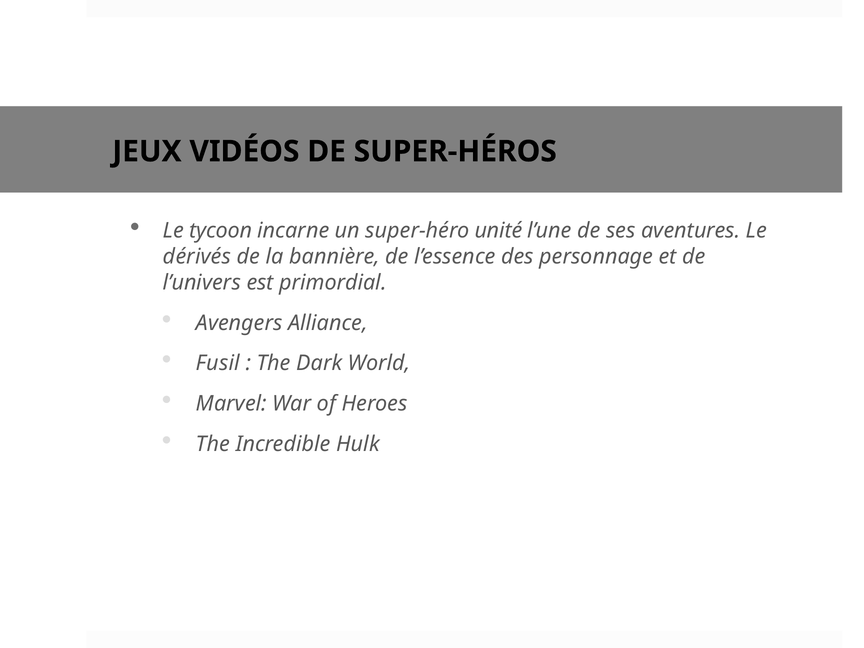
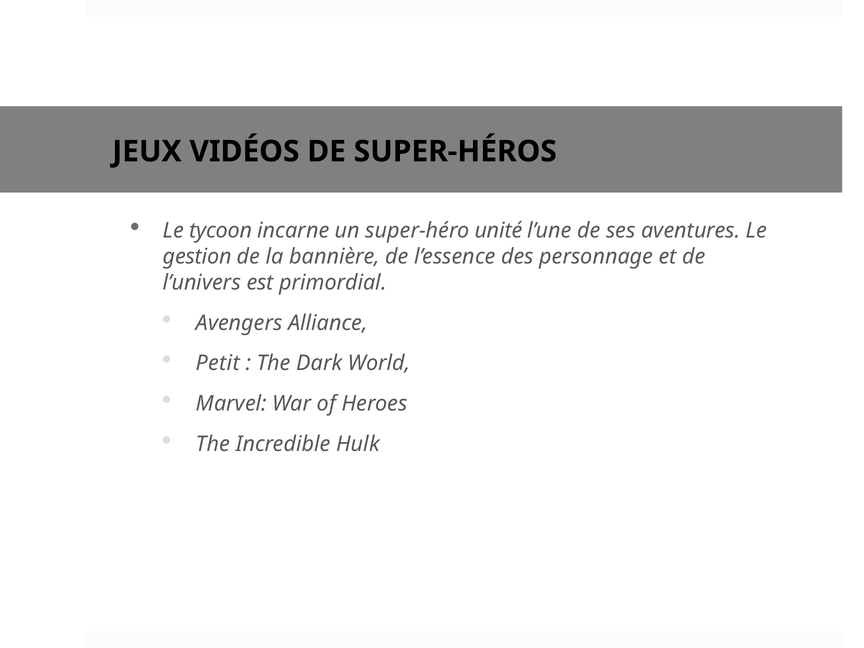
dérivés: dérivés -> gestion
Fusil: Fusil -> Petit
